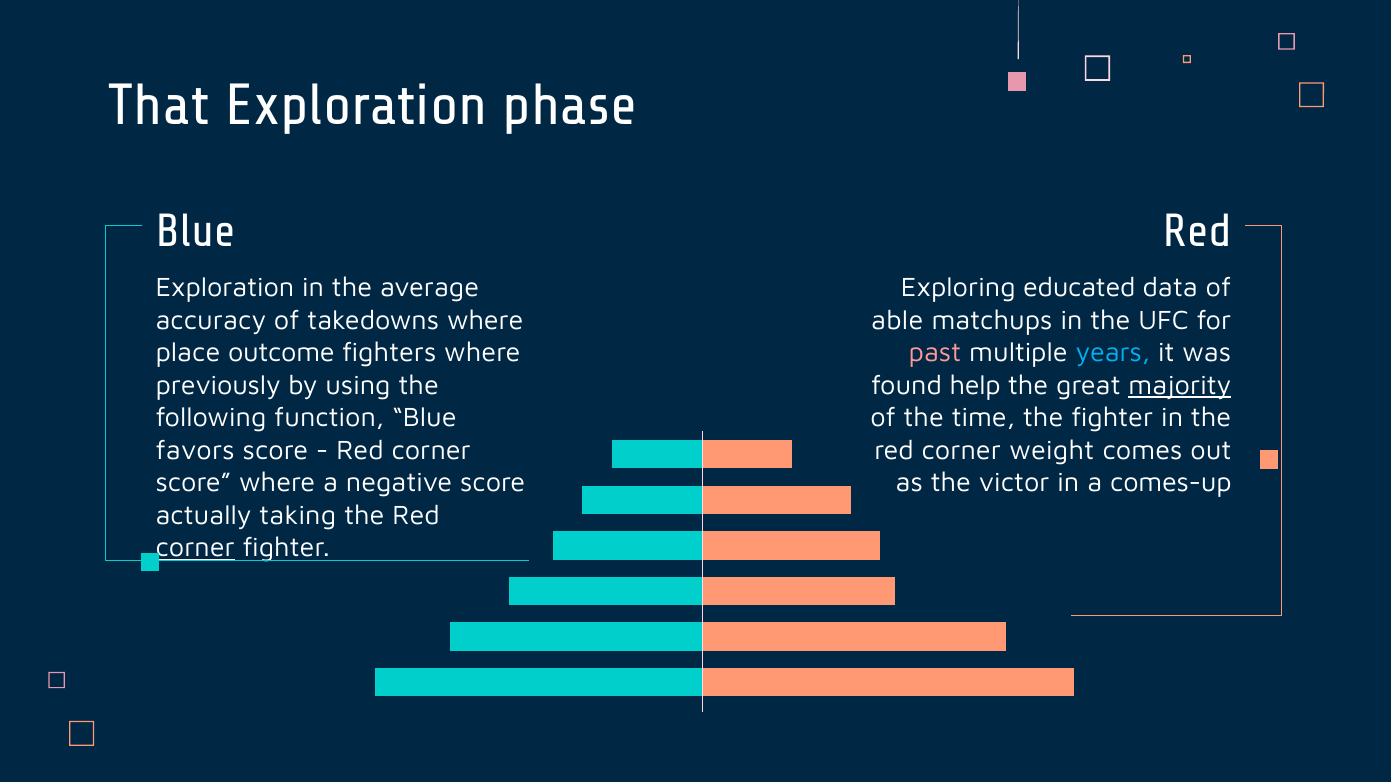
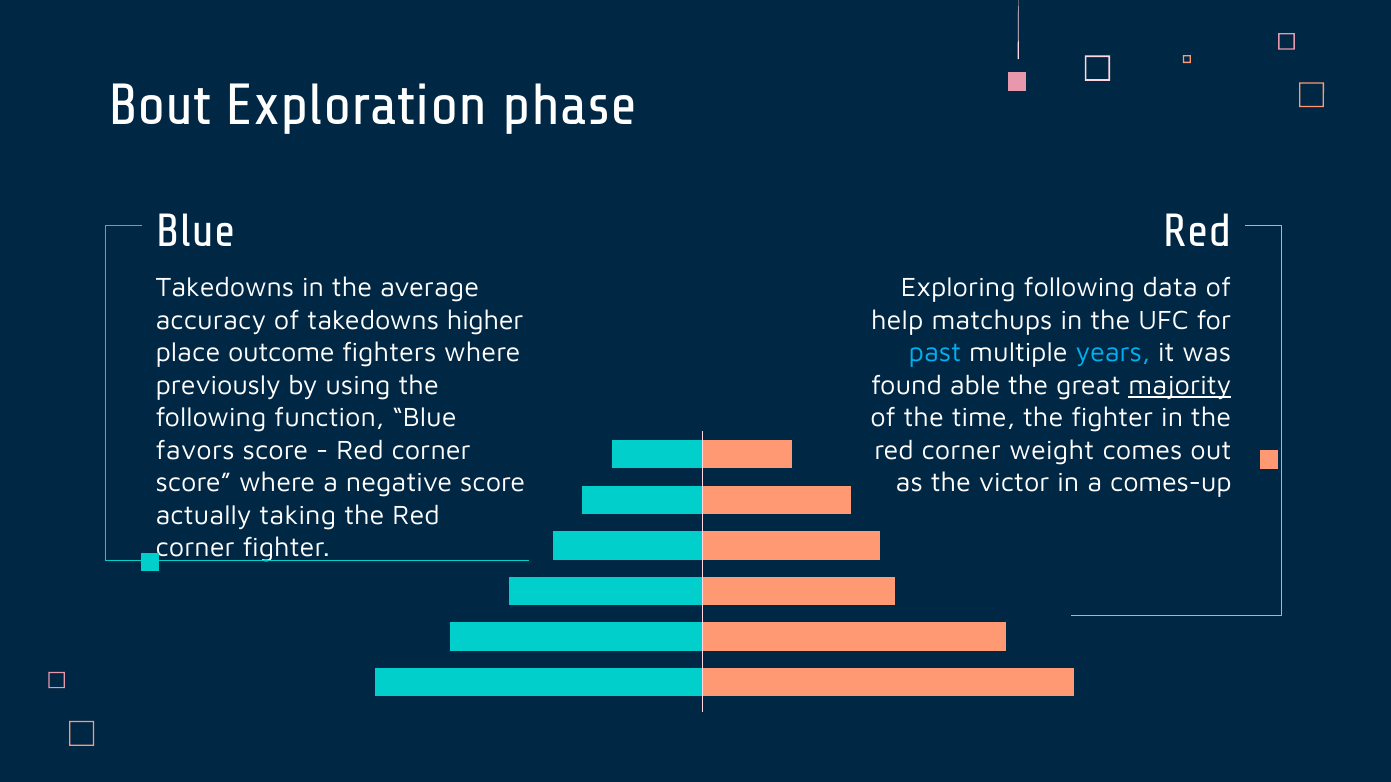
That: That -> Bout
Exploration at (225, 288): Exploration -> Takedowns
Exploring educated: educated -> following
takedowns where: where -> higher
able: able -> help
past colour: pink -> light blue
help: help -> able
corner at (195, 548) underline: present -> none
